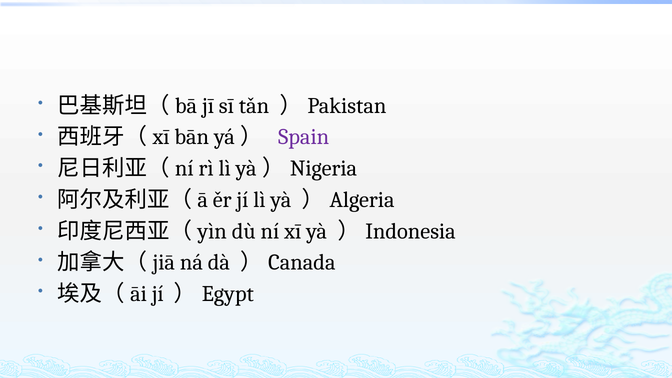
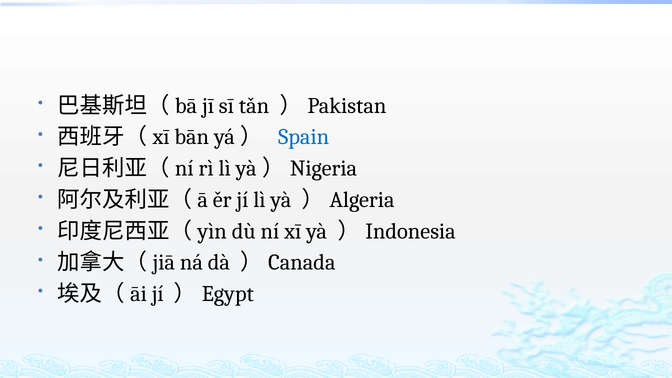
Spain colour: purple -> blue
